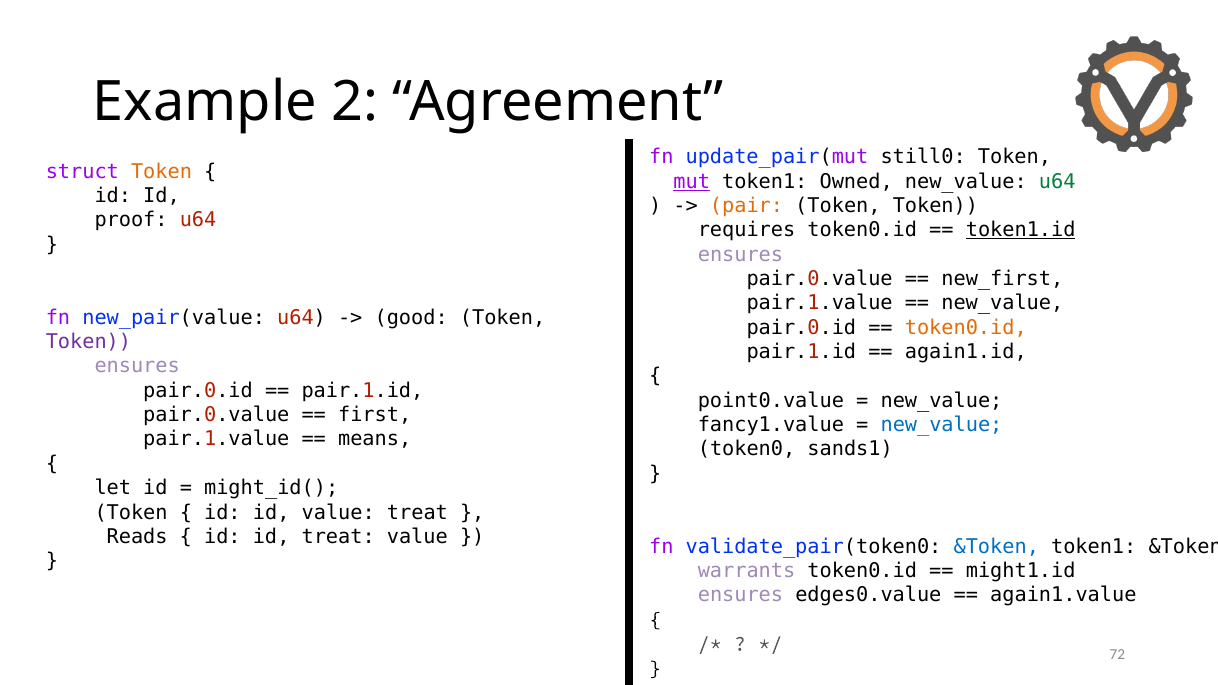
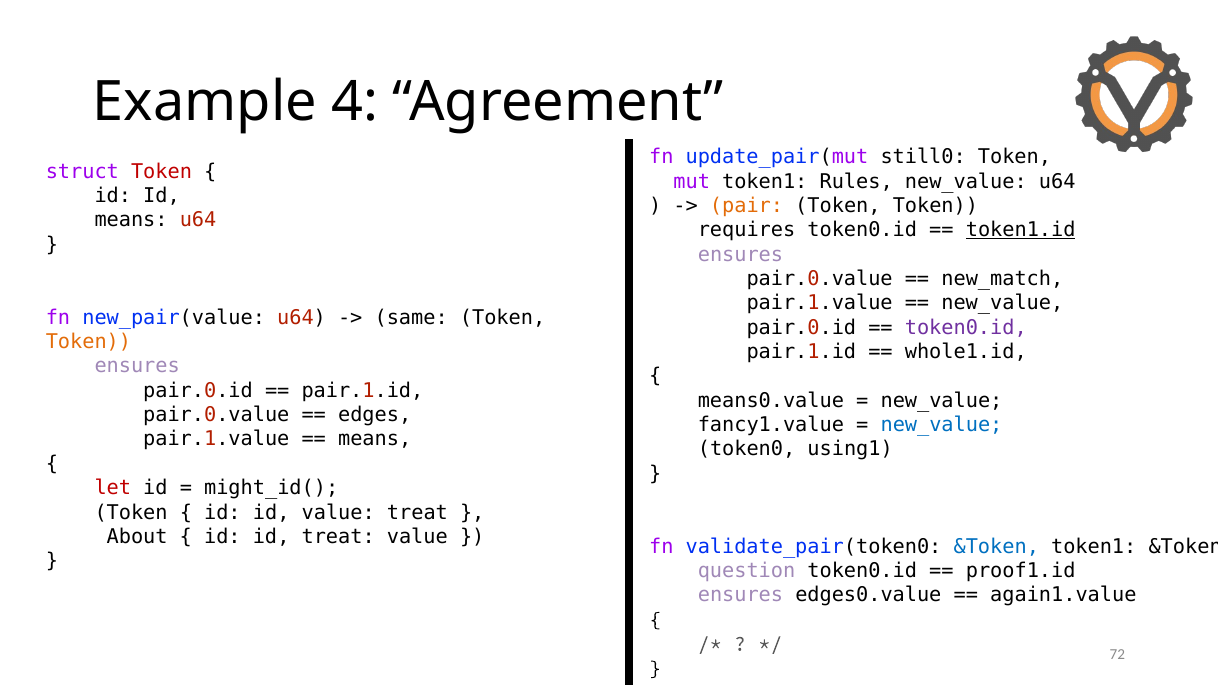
2: 2 -> 4
Token at (162, 172) colour: orange -> red
mut underline: present -> none
Owned: Owned -> Rules
u64 at (1057, 181) colour: green -> black
proof at (131, 220): proof -> means
new_first: new_first -> new_match
good: good -> same
token0.id at (966, 328) colour: orange -> purple
Token at (88, 342) colour: purple -> orange
again1.id: again1.id -> whole1.id
point0.value: point0.value -> means0.value
first: first -> edges
sands1: sands1 -> using1
let colour: black -> red
Reads: Reads -> About
warrants: warrants -> question
might1.id: might1.id -> proof1.id
